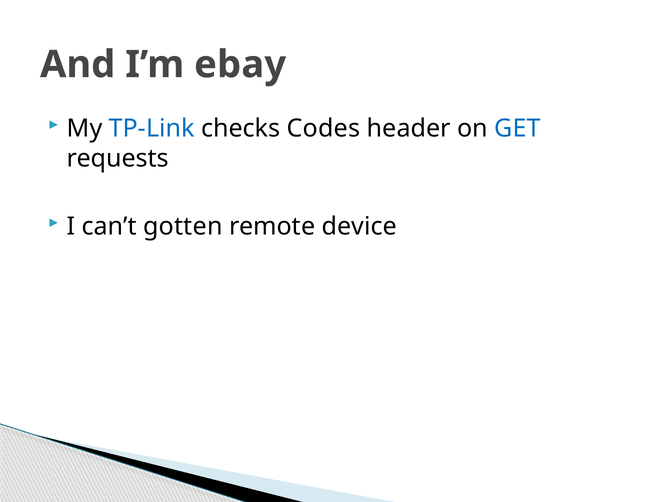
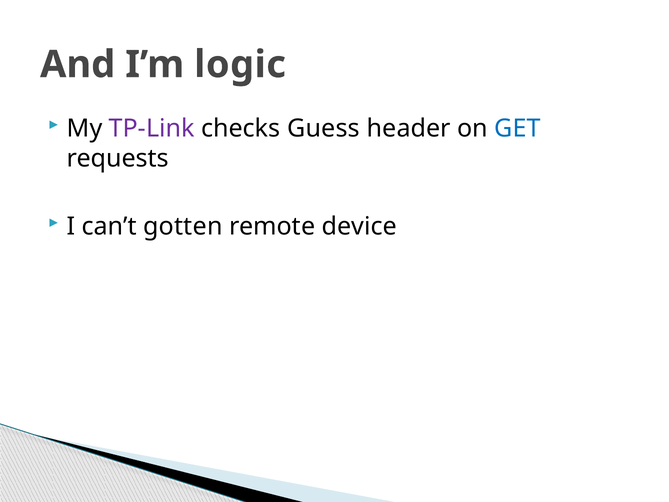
ebay: ebay -> logic
TP-Link colour: blue -> purple
Codes: Codes -> Guess
